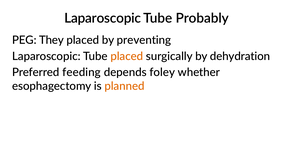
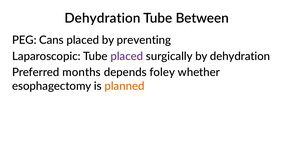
Laparoscopic at (103, 18): Laparoscopic -> Dehydration
Probably: Probably -> Between
They: They -> Cans
placed at (127, 56) colour: orange -> purple
feeding: feeding -> months
